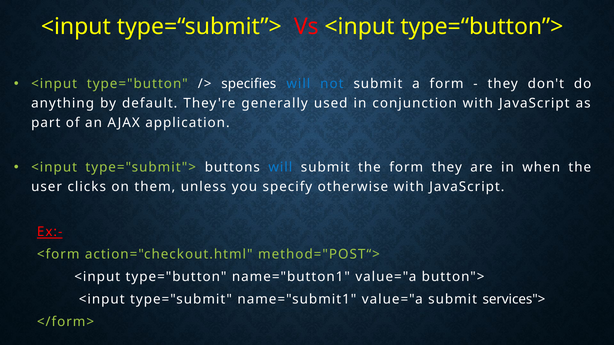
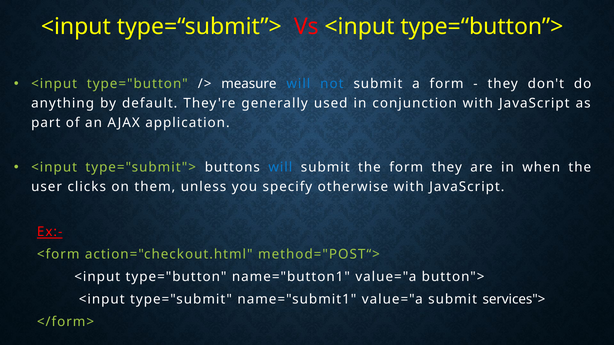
specifies: specifies -> measure
